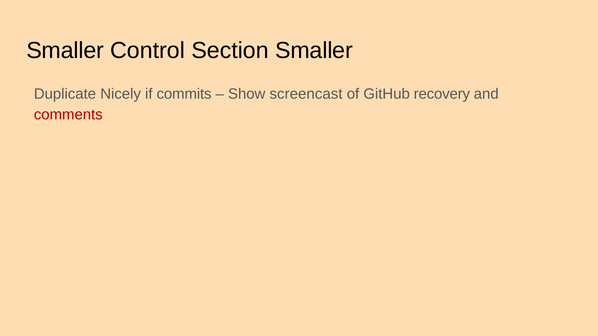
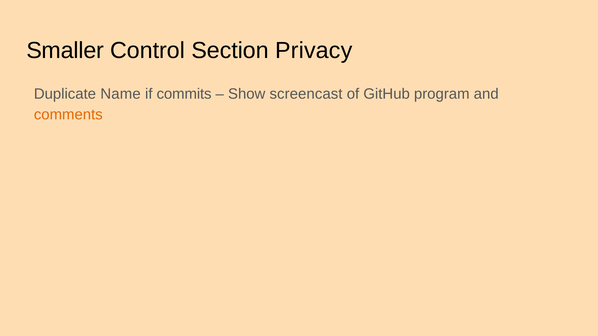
Section Smaller: Smaller -> Privacy
Nicely: Nicely -> Name
recovery: recovery -> program
comments colour: red -> orange
